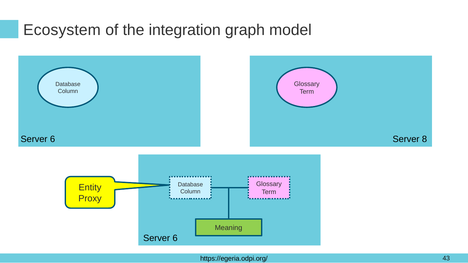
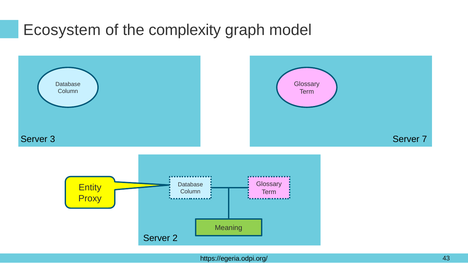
integration: integration -> complexity
6 at (53, 139): 6 -> 3
8: 8 -> 7
6 at (175, 238): 6 -> 2
